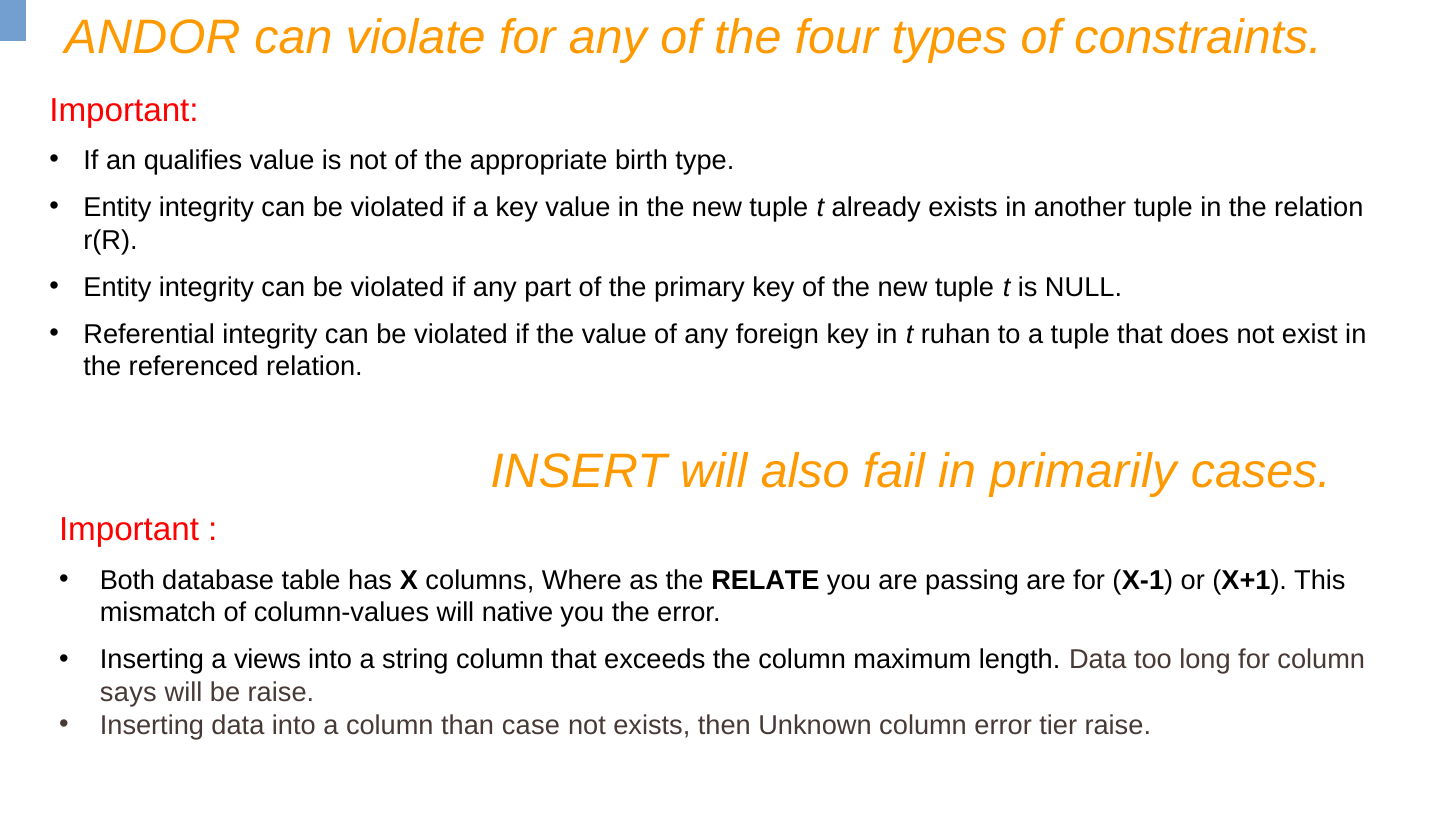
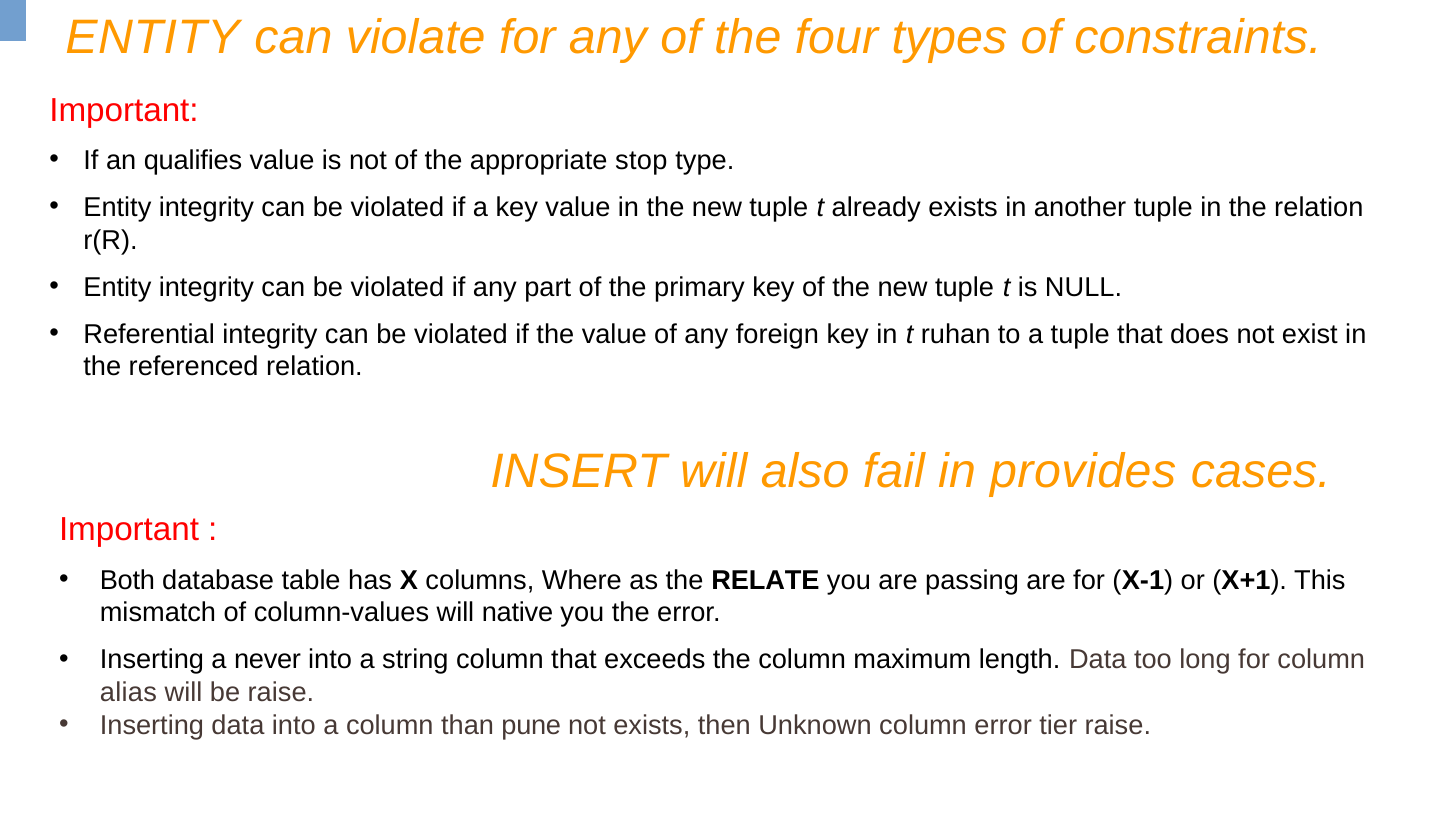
ANDOR at (153, 38): ANDOR -> ENTITY
birth: birth -> stop
primarily: primarily -> provides
views: views -> never
says: says -> alias
case: case -> pune
